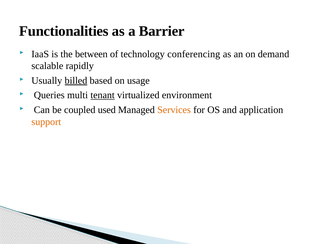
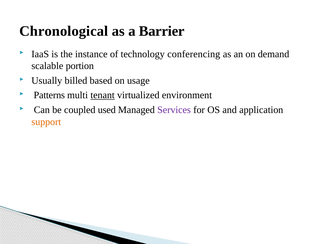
Functionalities: Functionalities -> Chronological
between: between -> instance
rapidly: rapidly -> portion
billed underline: present -> none
Queries: Queries -> Patterns
Services colour: orange -> purple
